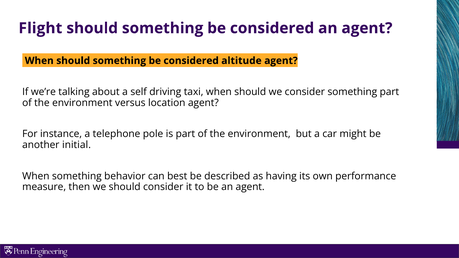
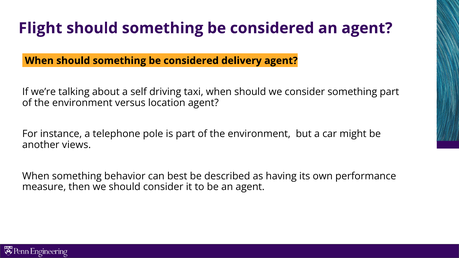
altitude: altitude -> delivery
initial: initial -> views
